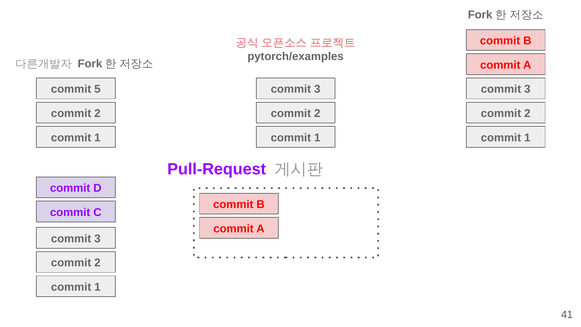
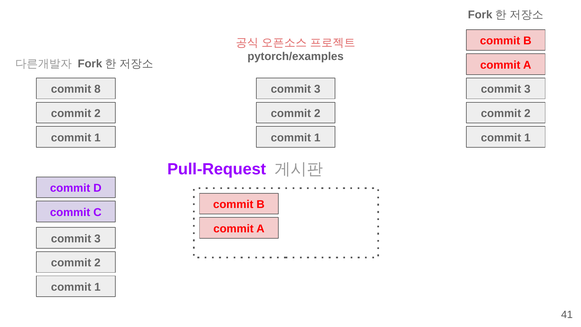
5: 5 -> 8
